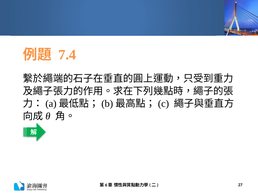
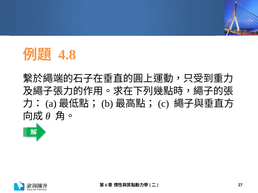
7.4: 7.4 -> 4.8
